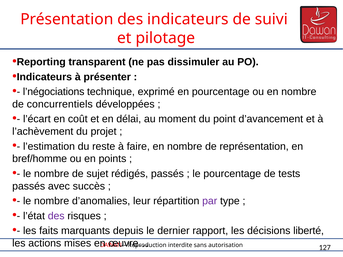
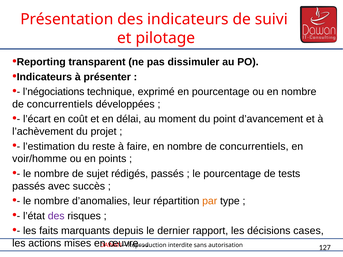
représentation at (254, 146): représentation -> concurrentiels
bref/homme: bref/homme -> voir/homme
par colour: purple -> orange
liberté: liberté -> cases
